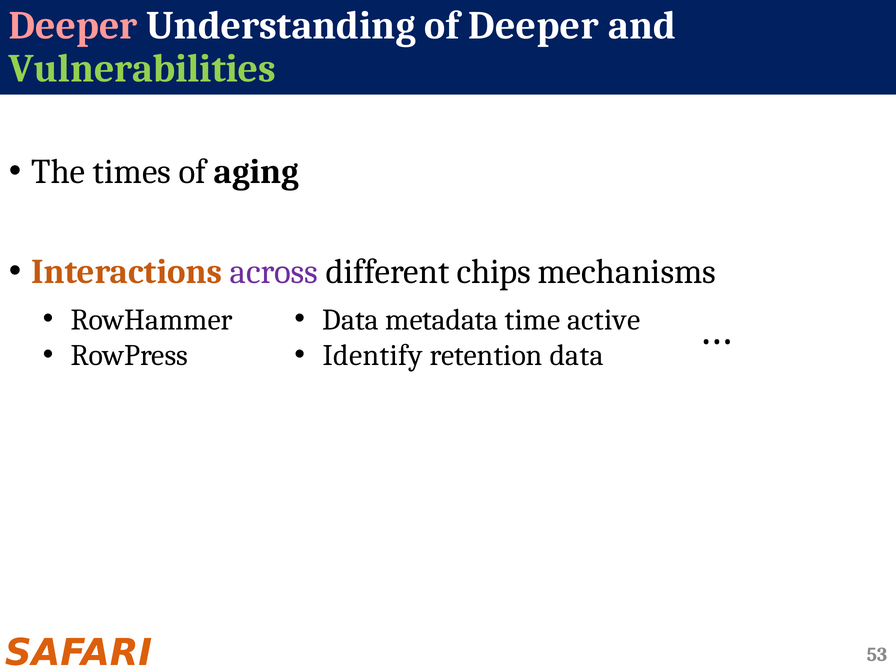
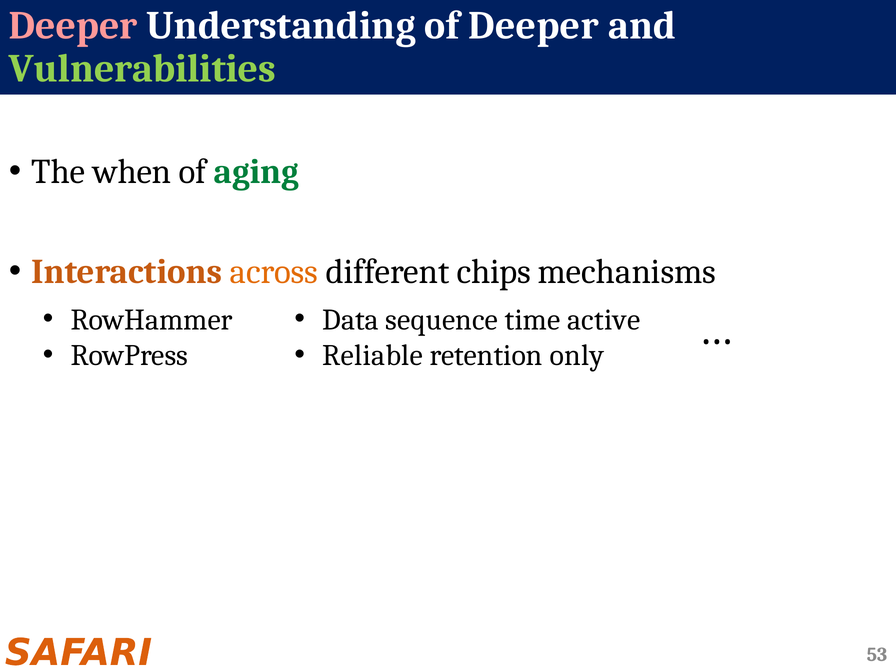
times: times -> when
aging colour: black -> green
across colour: purple -> orange
metadata: metadata -> sequence
Identify: Identify -> Reliable
retention data: data -> only
